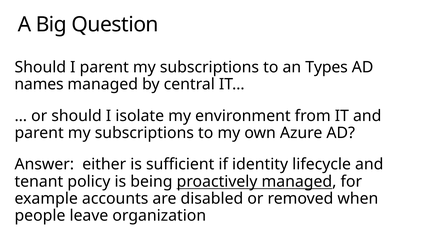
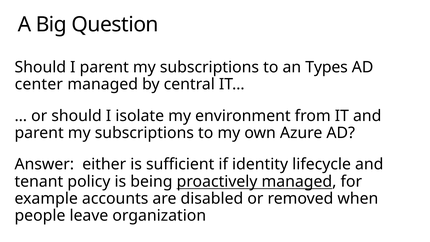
names: names -> center
